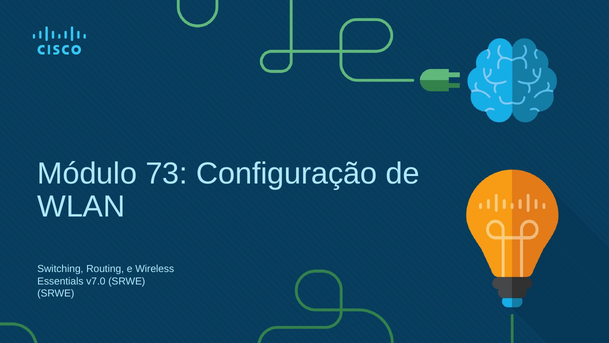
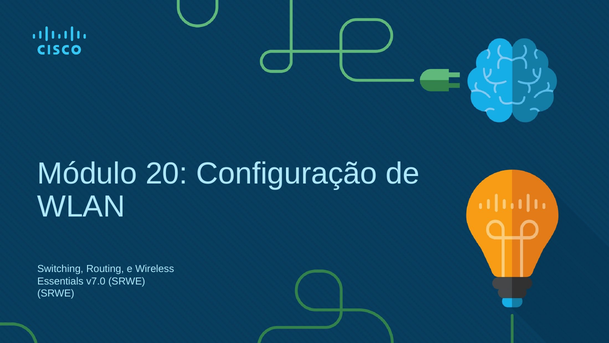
73: 73 -> 20
